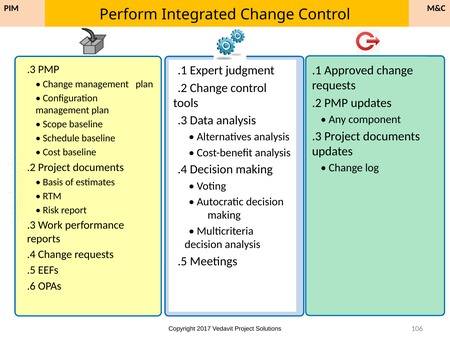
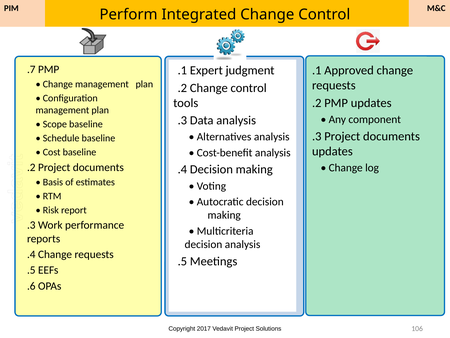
.3 at (31, 69): .3 -> .7
